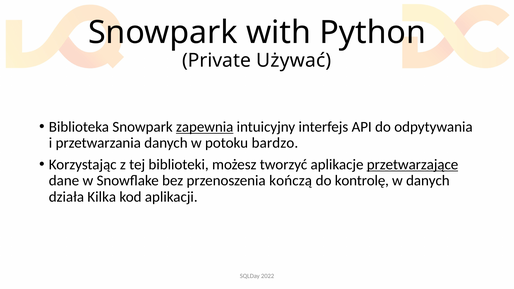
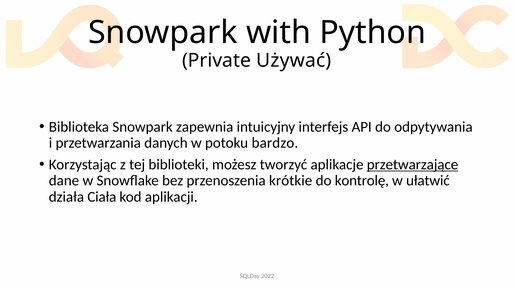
zapewnia underline: present -> none
kończą: kończą -> krótkie
w danych: danych -> ułatwić
Kilka: Kilka -> Ciała
